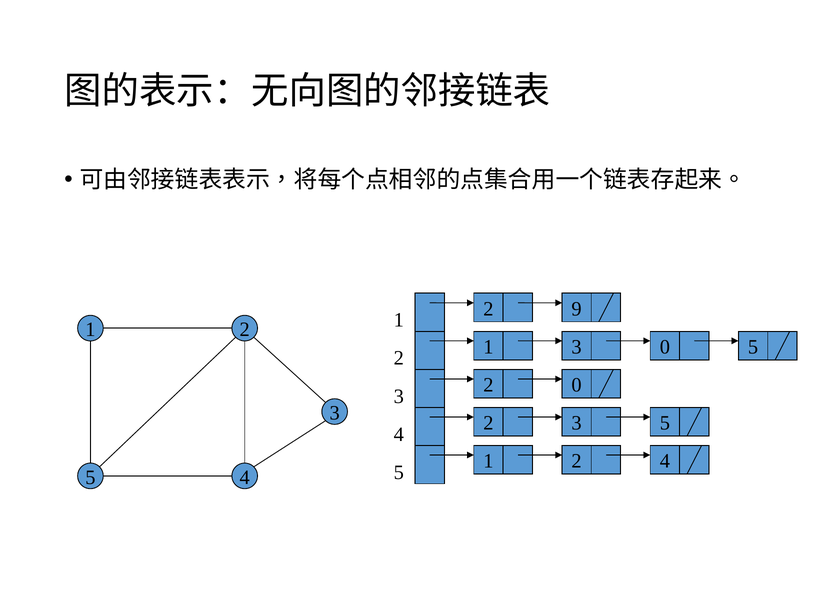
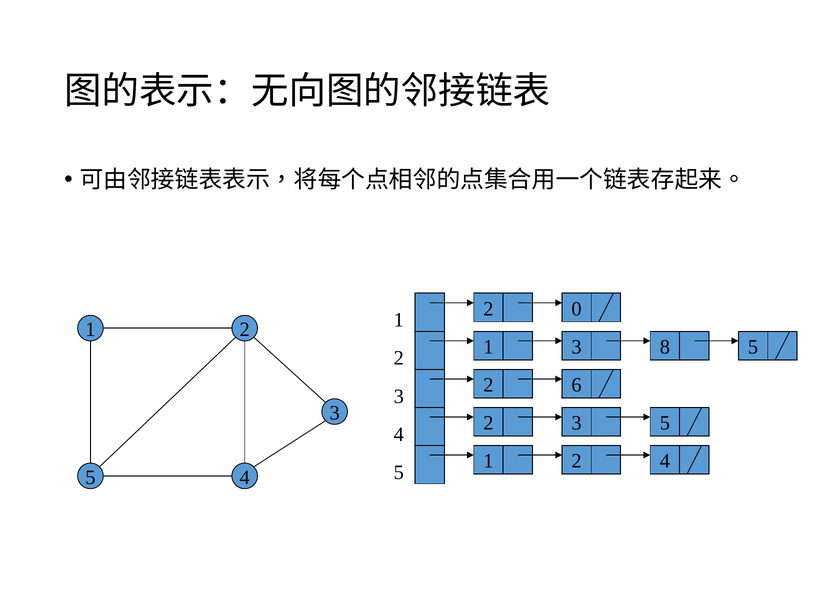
9: 9 -> 0
3 0: 0 -> 8
2 0: 0 -> 6
